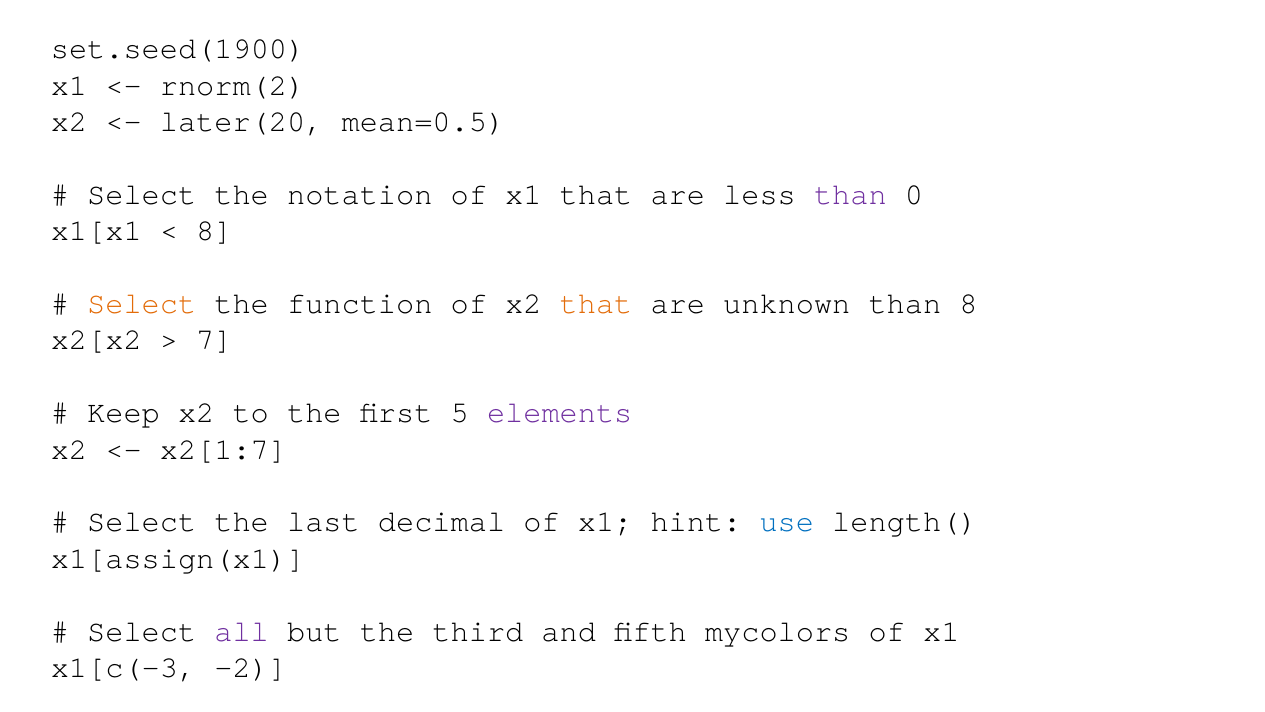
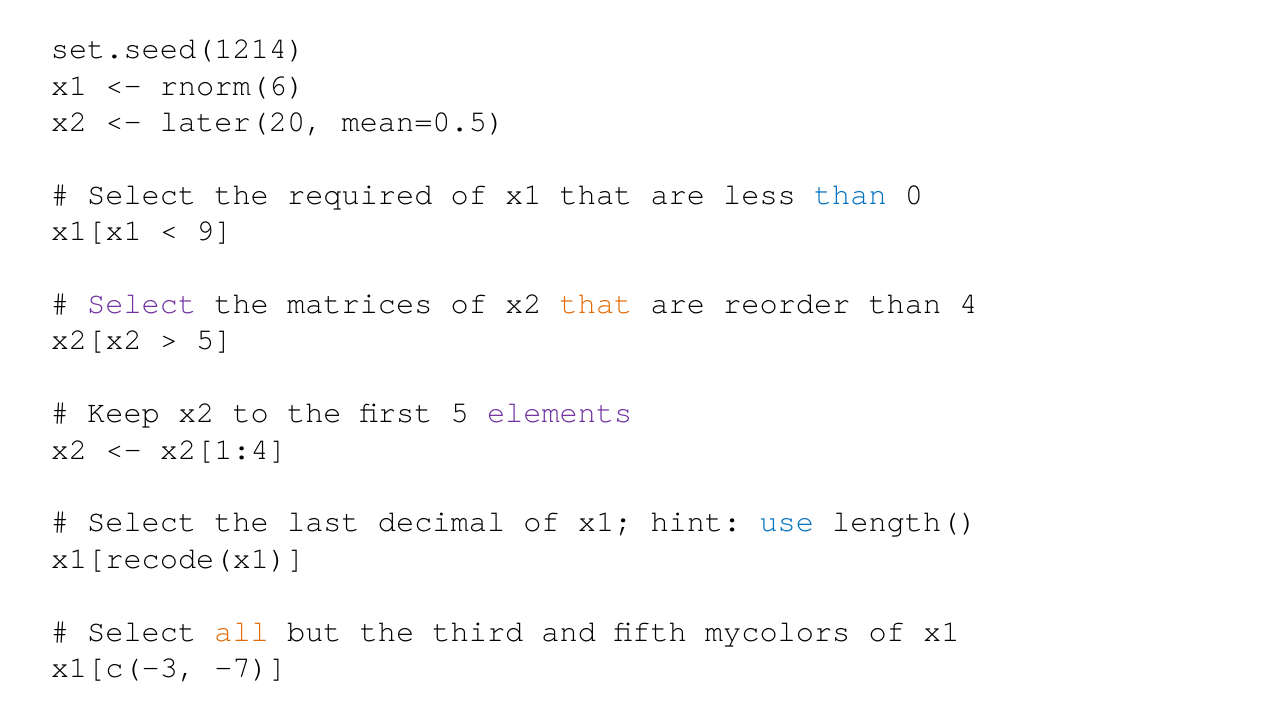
set.seed(1900: set.seed(1900 -> set.seed(1214
rnorm(2: rnorm(2 -> rnorm(6
notation: notation -> required
than at (850, 194) colour: purple -> blue
8 at (214, 231): 8 -> 9
Select at (142, 303) colour: orange -> purple
function: function -> matrices
unknown: unknown -> reorder
than 8: 8 -> 4
7 at (214, 340): 7 -> 5
x2[1:7: x2[1:7 -> x2[1:4
x1[assign(x1: x1[assign(x1 -> x1[recode(x1
all colour: purple -> orange
-2: -2 -> -7
